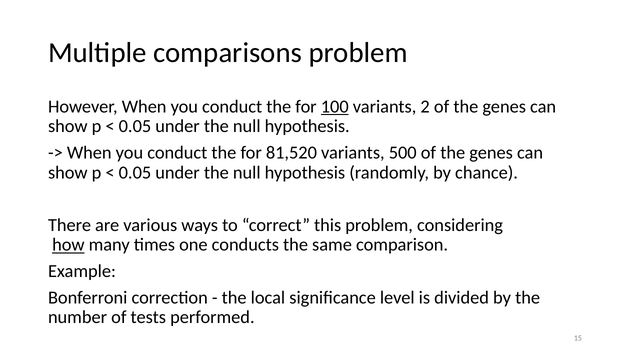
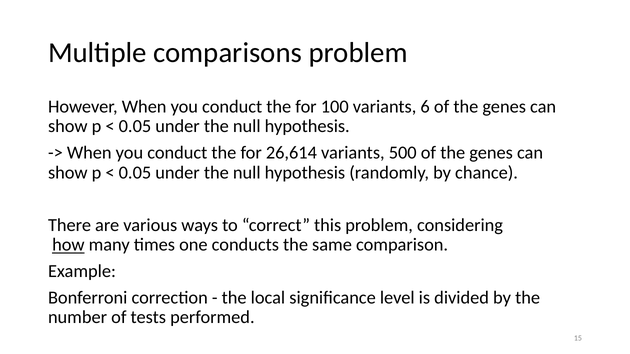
100 underline: present -> none
2: 2 -> 6
81,520: 81,520 -> 26,614
